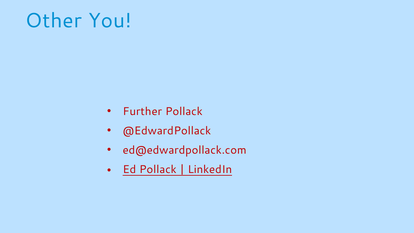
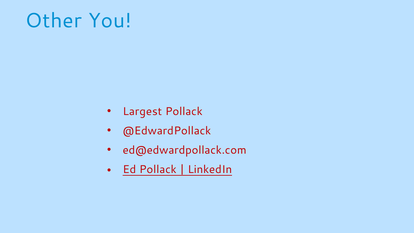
Further: Further -> Largest
